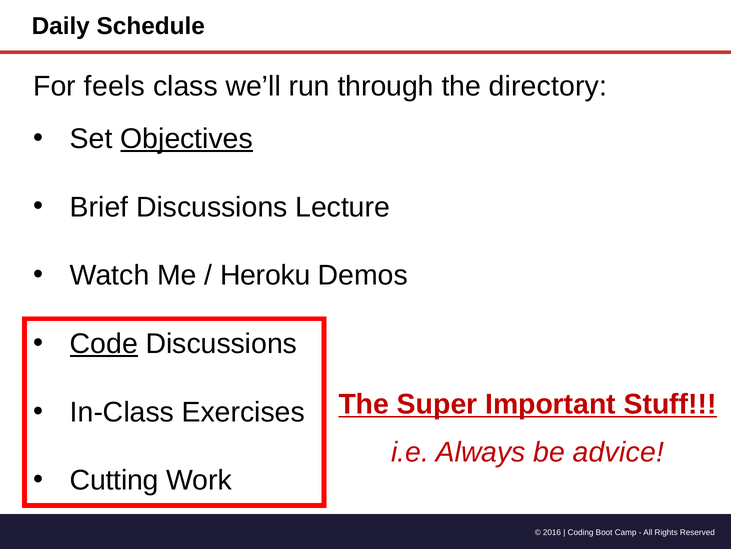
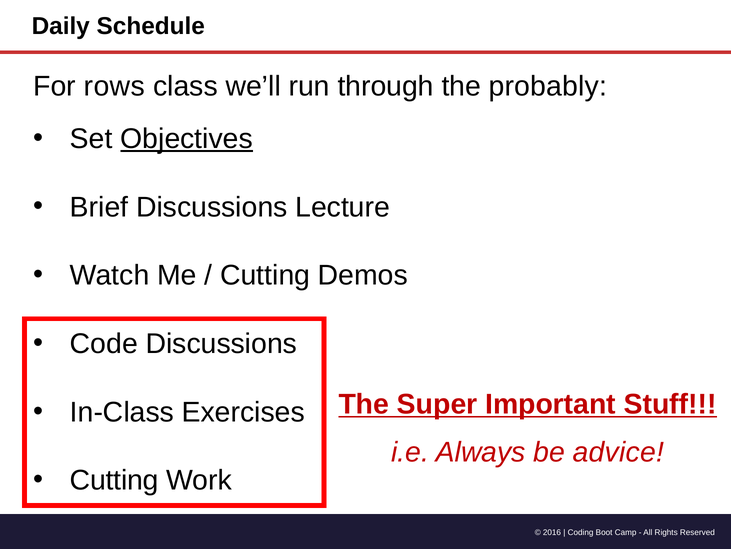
feels: feels -> rows
directory: directory -> probably
Heroku at (265, 275): Heroku -> Cutting
Code underline: present -> none
